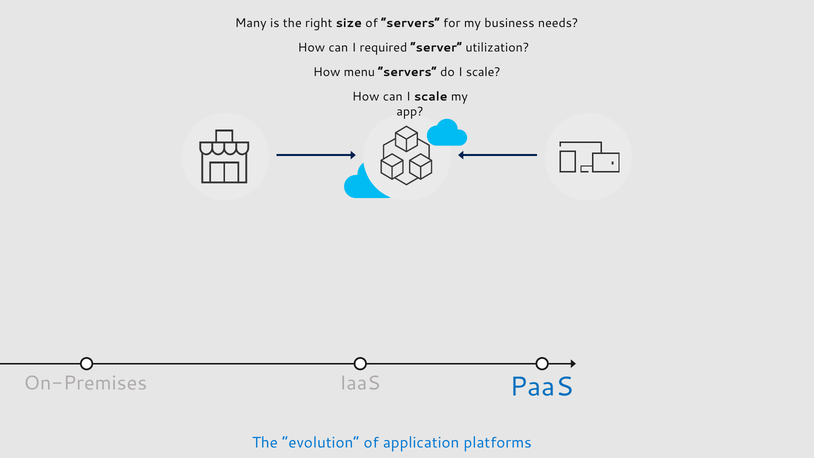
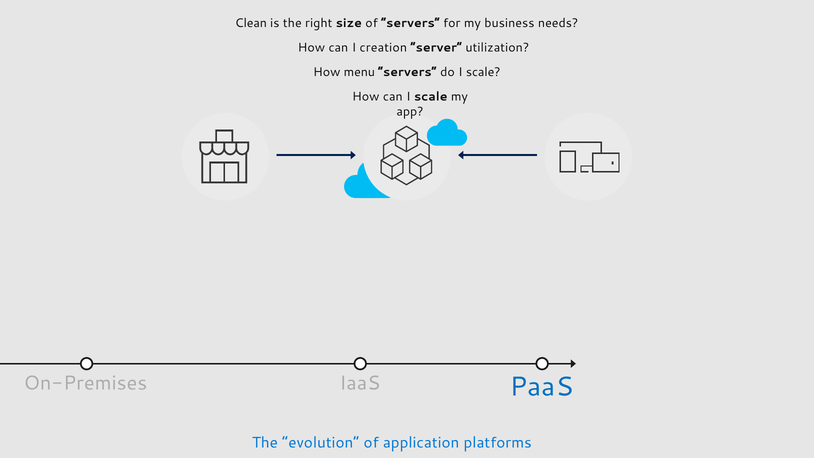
Many: Many -> Clean
required: required -> creation
